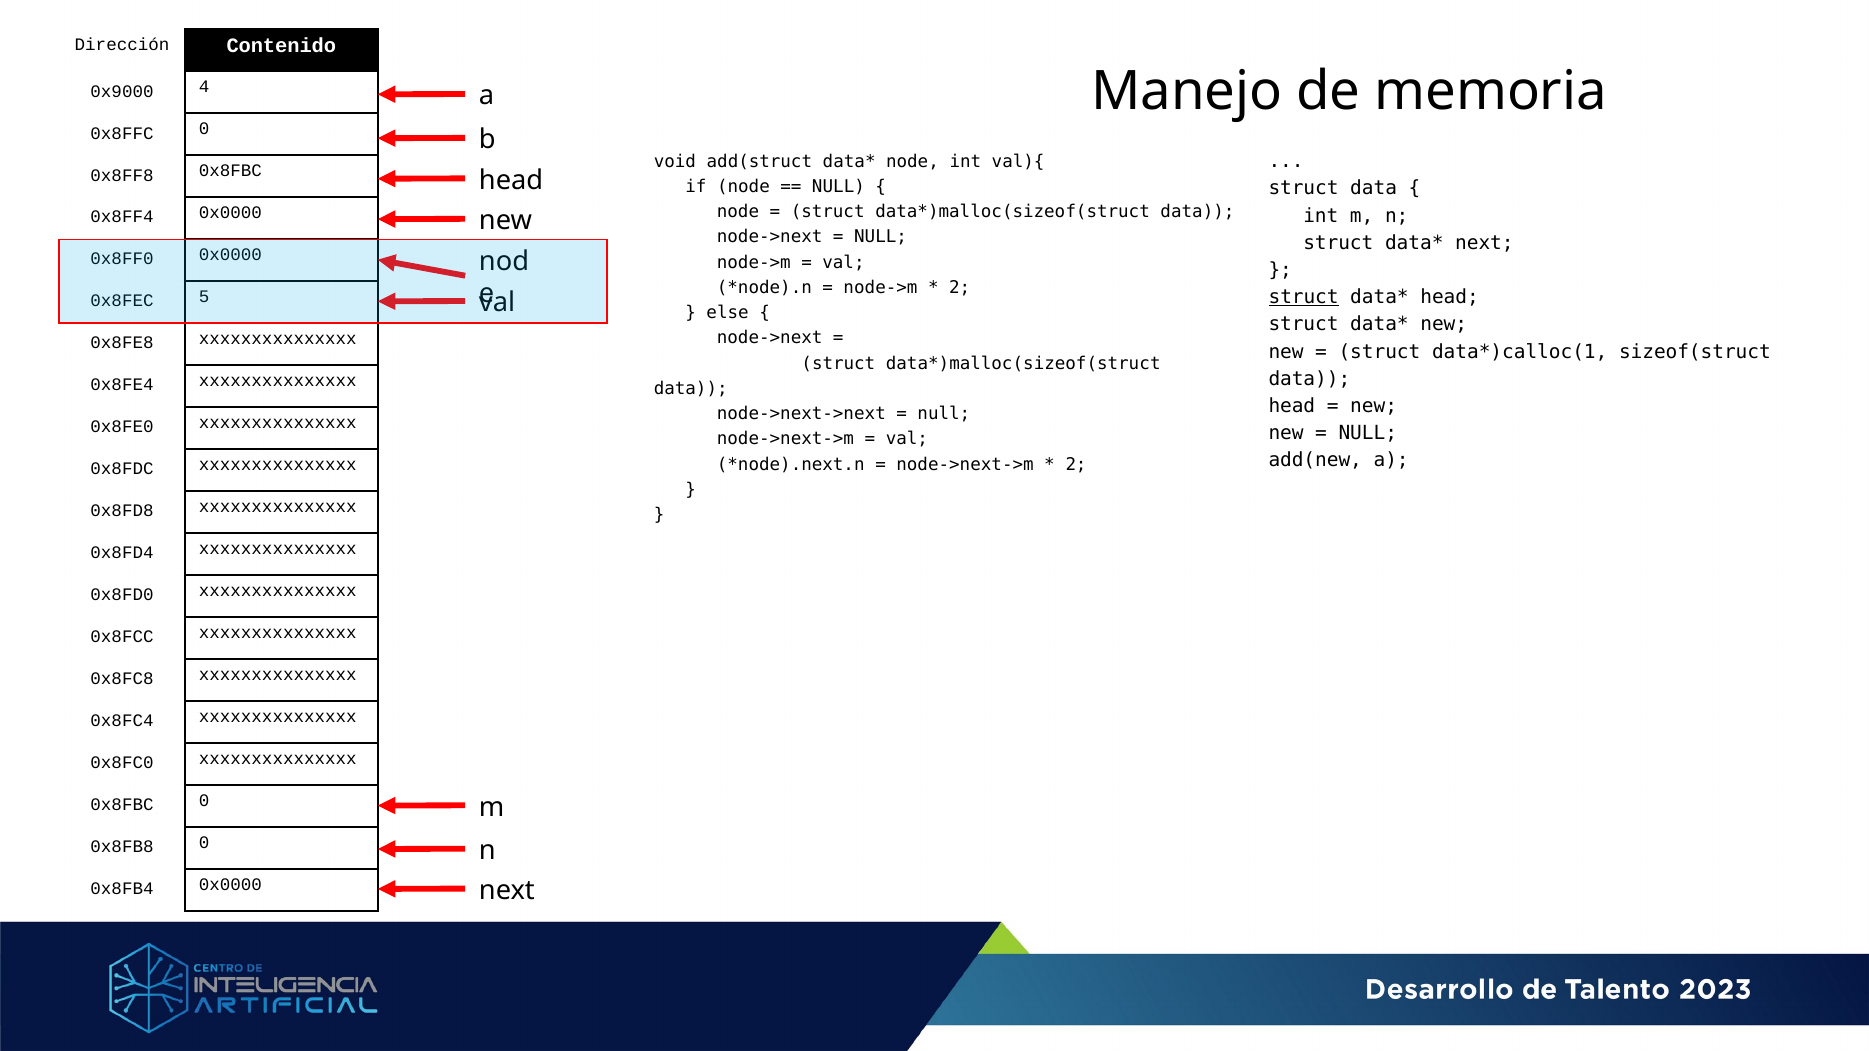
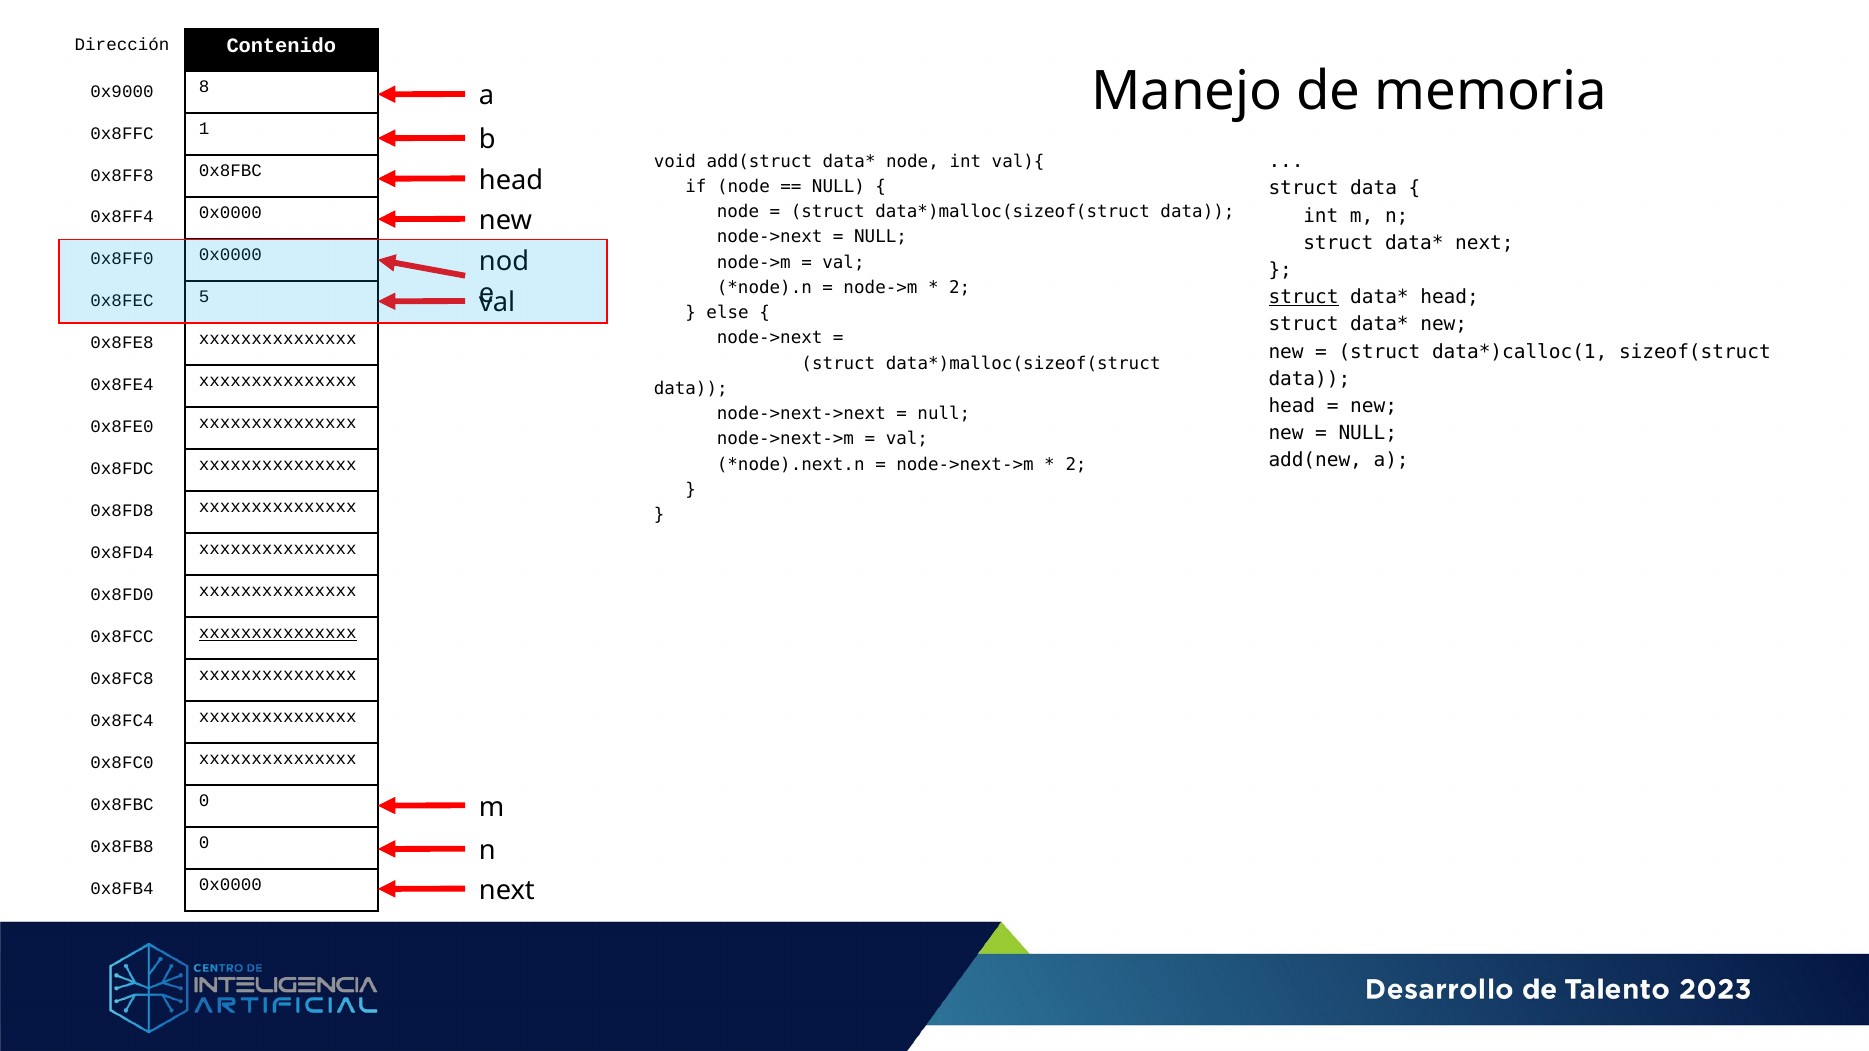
4: 4 -> 8
0x8FFC 0: 0 -> 1
xxxxxxxxxxxxxxx at (278, 633) underline: none -> present
